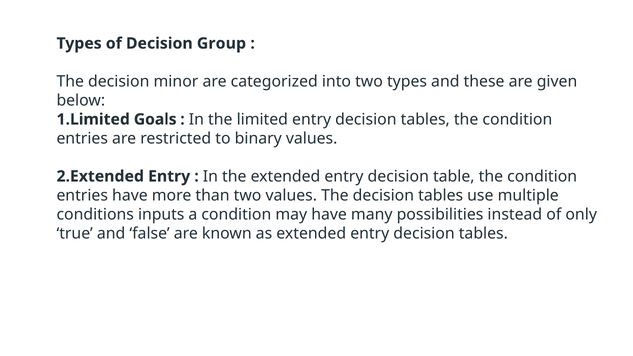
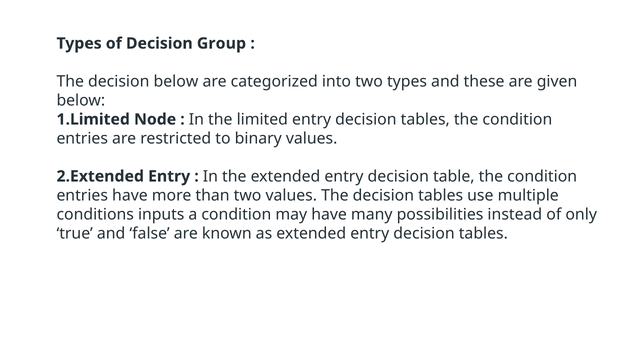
decision minor: minor -> below
Goals: Goals -> Node
